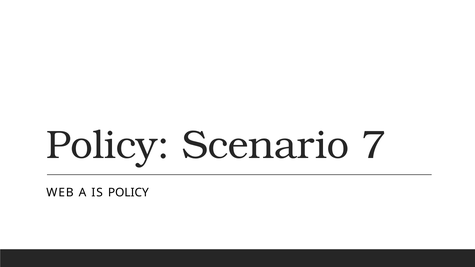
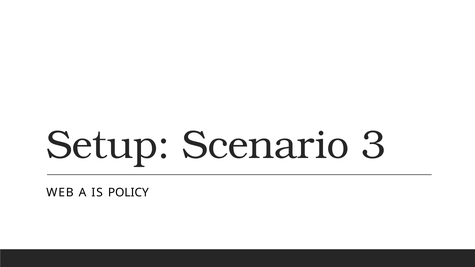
Policy at (108, 145): Policy -> Setup
7: 7 -> 3
